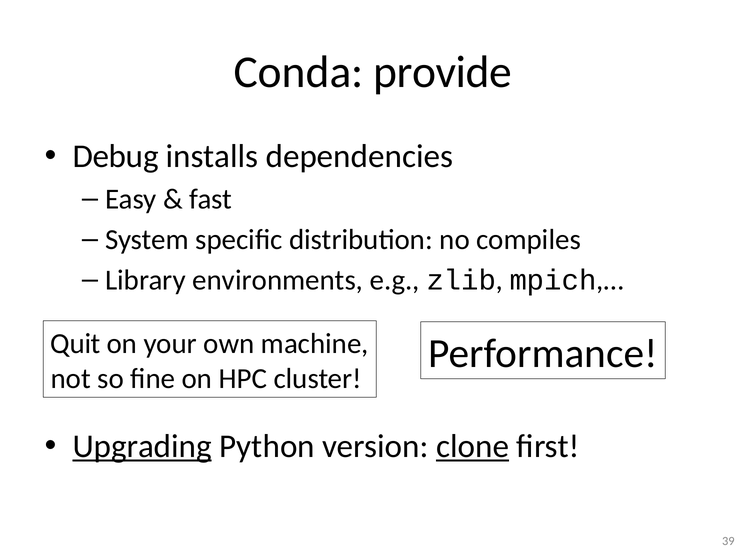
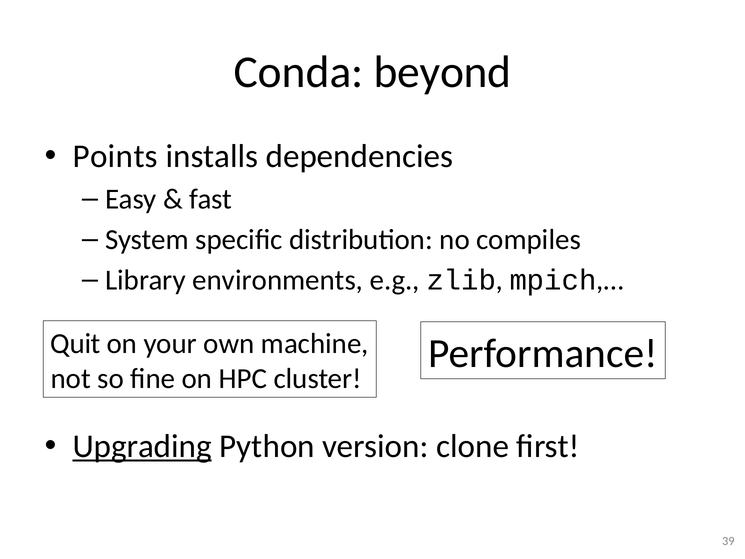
provide: provide -> beyond
Debug: Debug -> Points
clone underline: present -> none
